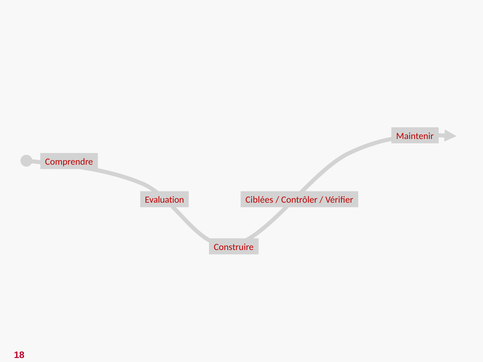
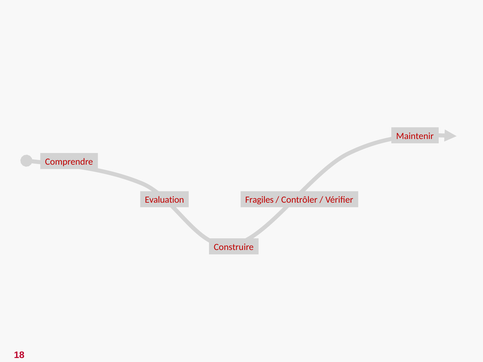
Ciblées: Ciblées -> Fragiles
